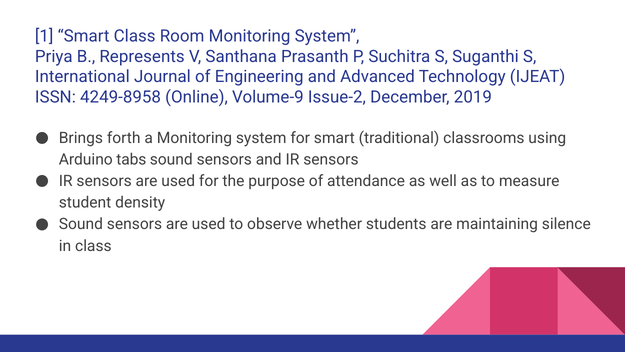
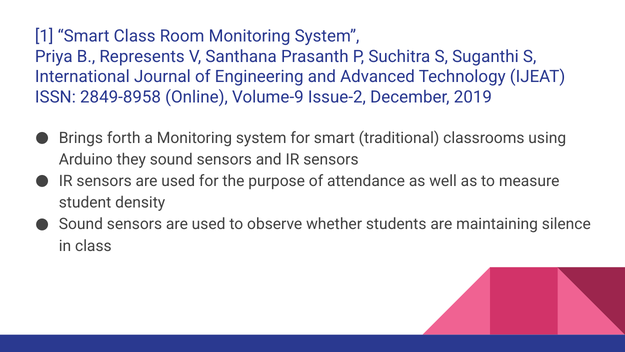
4249-8958: 4249-8958 -> 2849-8958
tabs: tabs -> they
